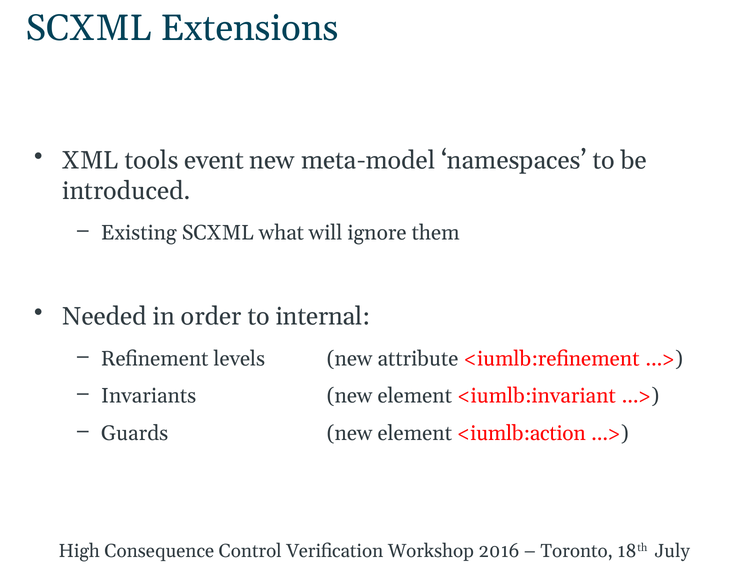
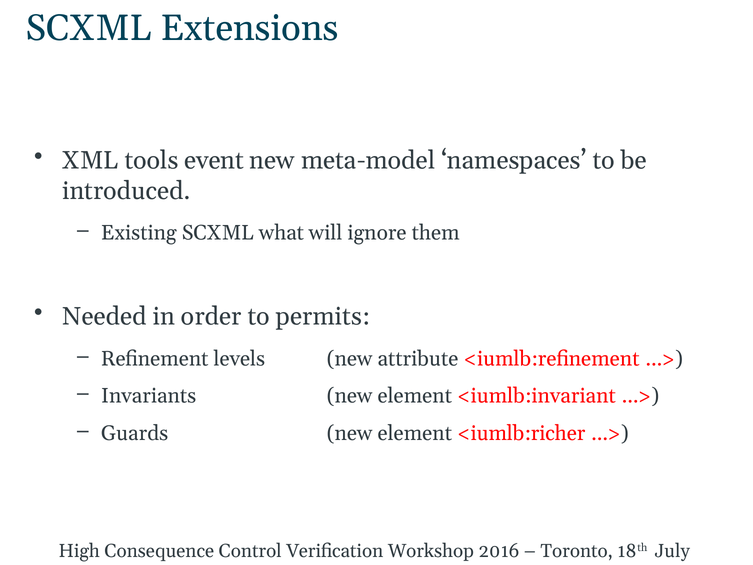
internal: internal -> permits
<iumlb:action: <iumlb:action -> <iumlb:richer
